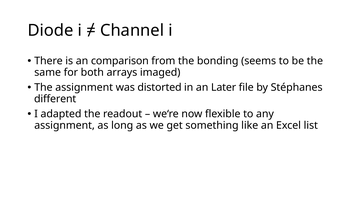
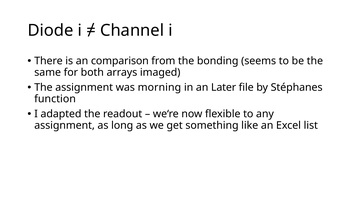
distorted: distorted -> morning
different: different -> function
